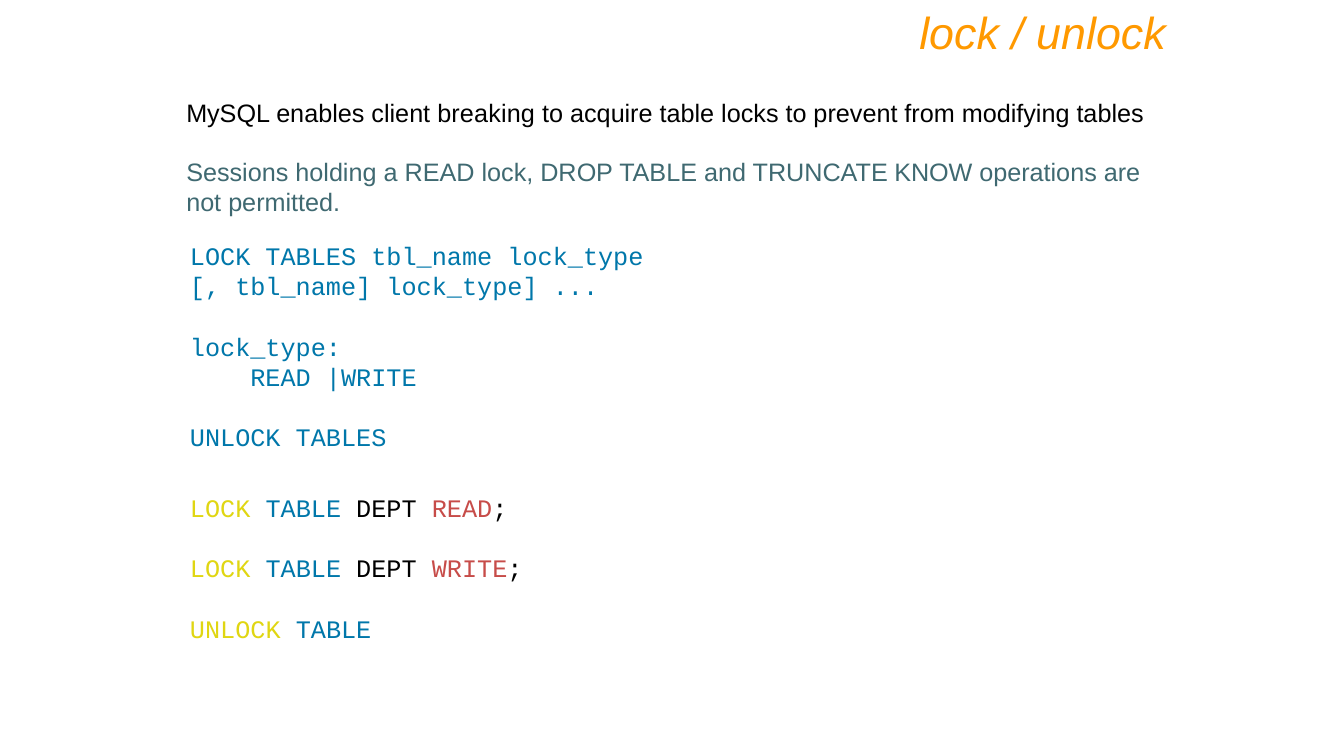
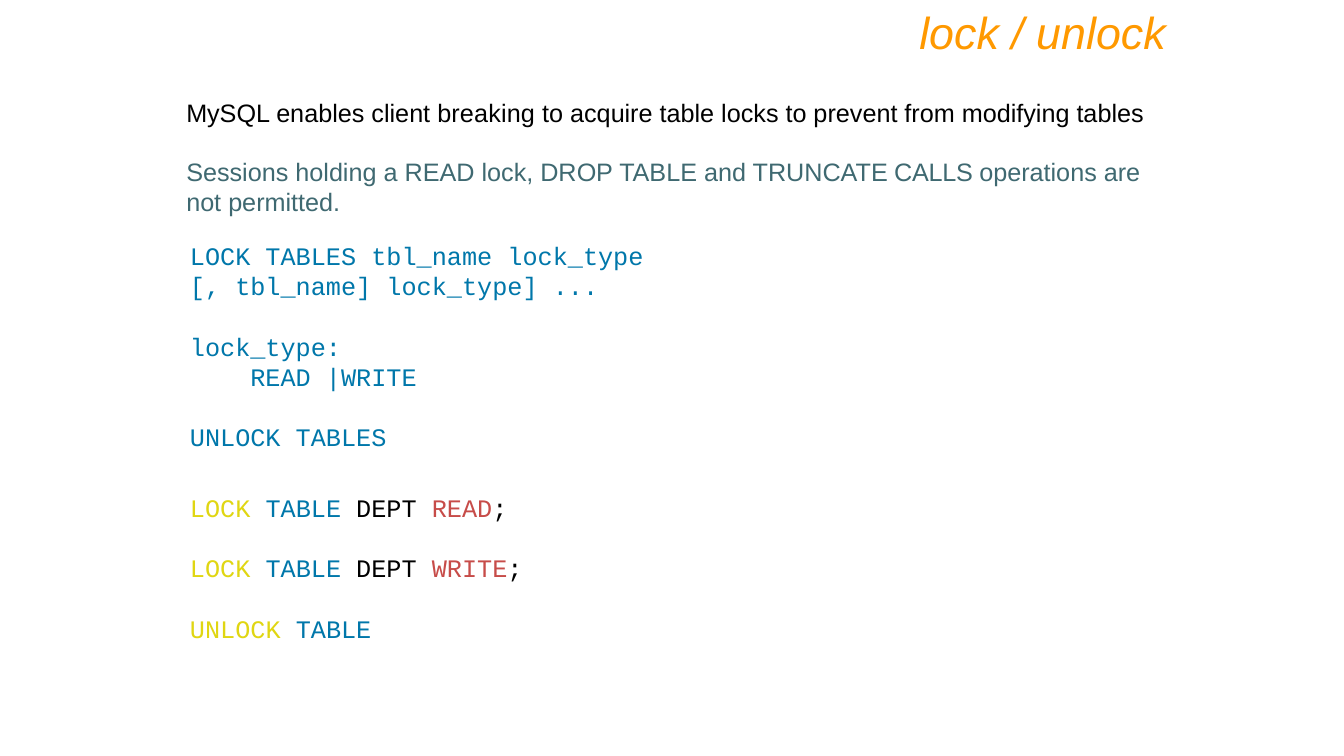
KNOW: KNOW -> CALLS
